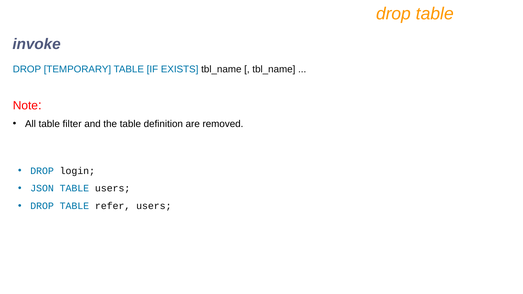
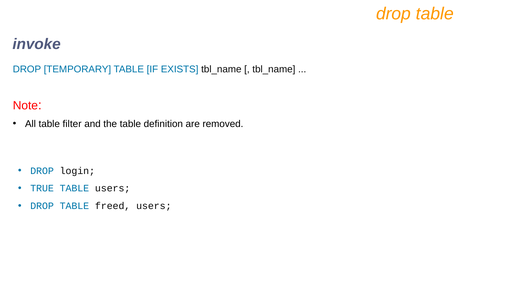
JSON: JSON -> TRUE
refer: refer -> freed
